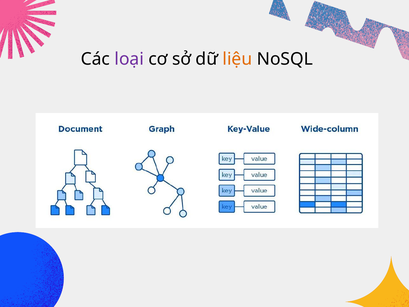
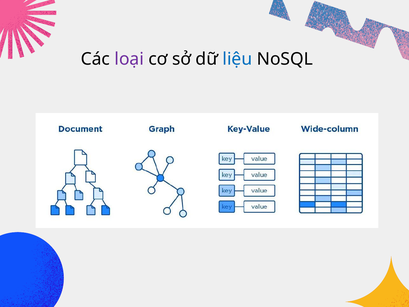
liệu colour: orange -> blue
